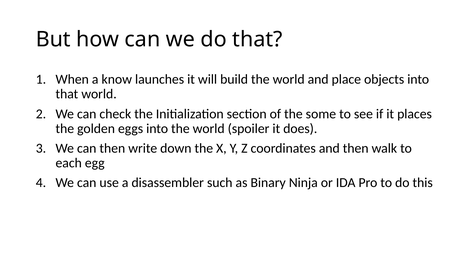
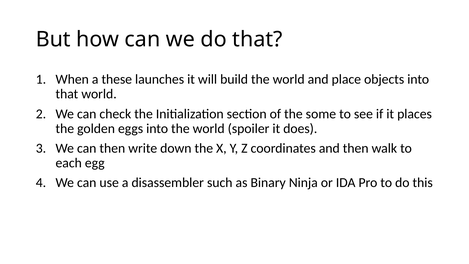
know: know -> these
